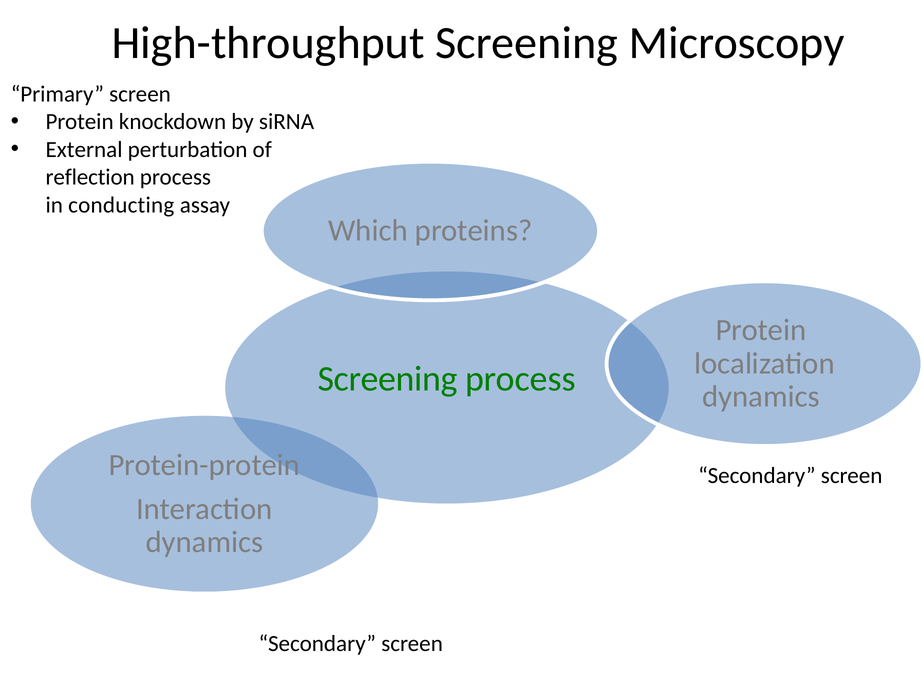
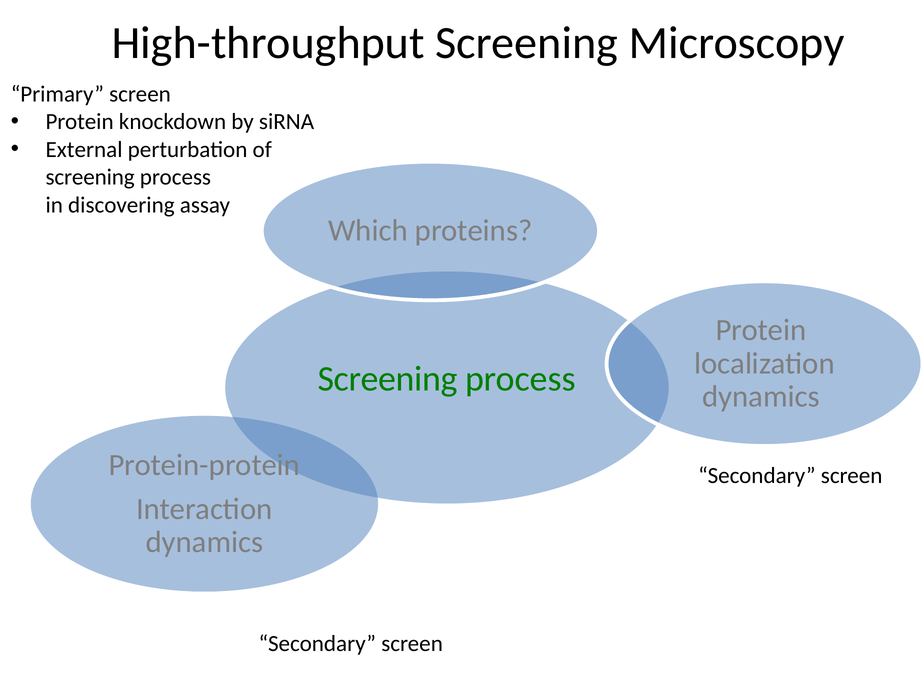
reflection at (90, 177): reflection -> screening
conducting: conducting -> discovering
